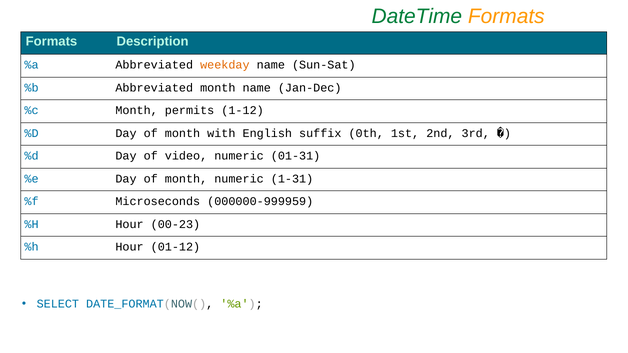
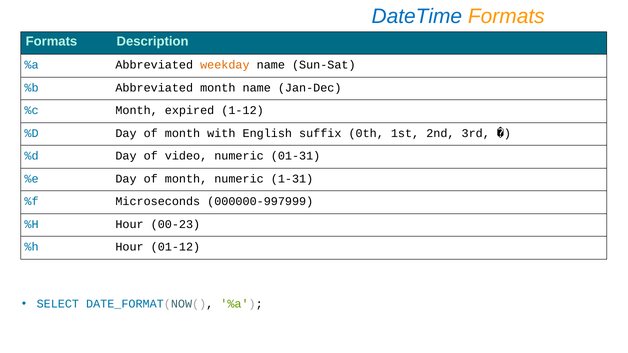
DateTime colour: green -> blue
permits: permits -> expired
000000-999959: 000000-999959 -> 000000-997999
